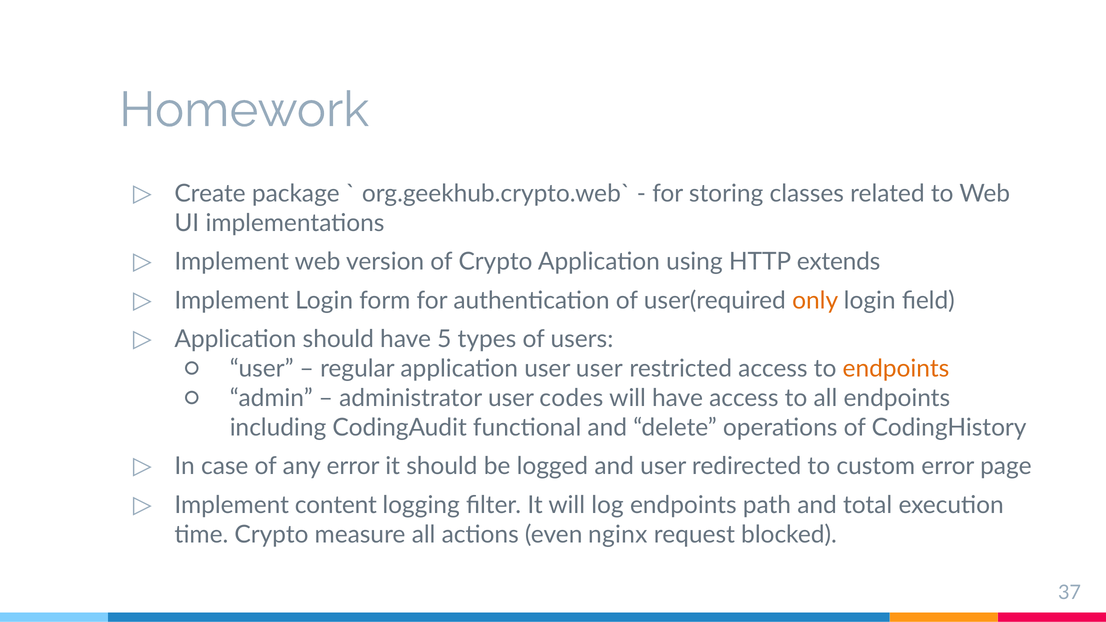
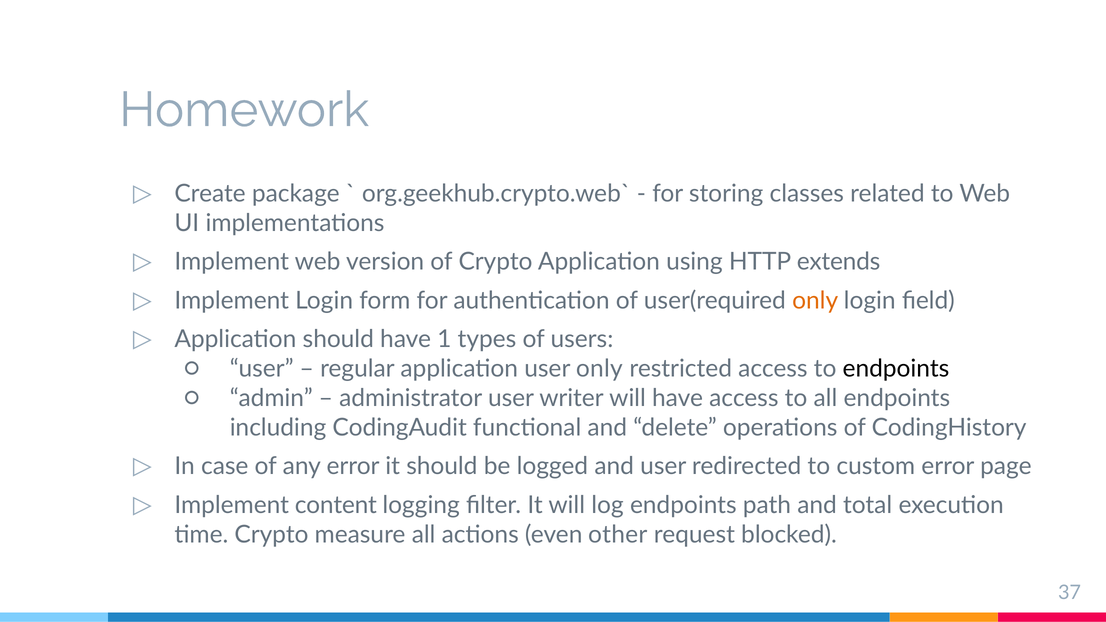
5: 5 -> 1
user user: user -> only
endpoints at (896, 369) colour: orange -> black
codes: codes -> writer
nginx: nginx -> other
